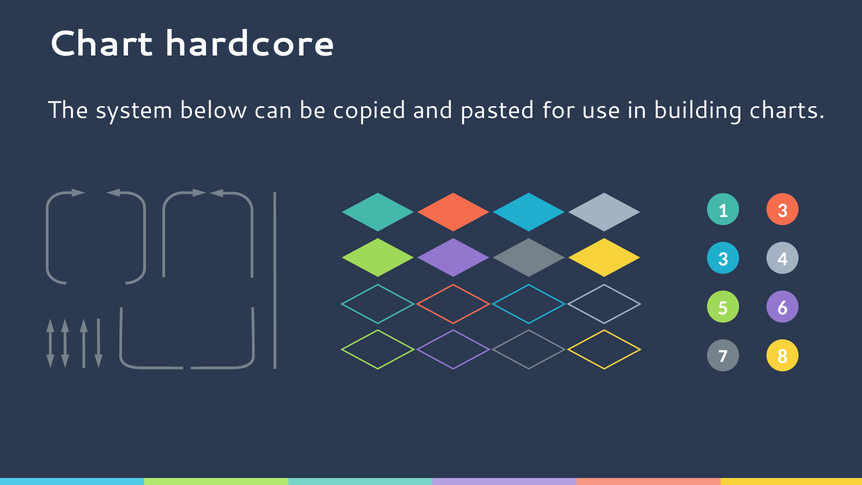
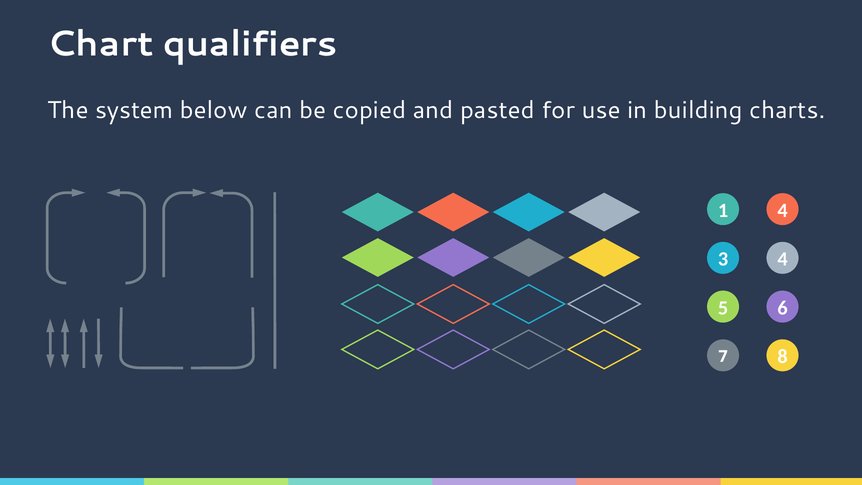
hardcore: hardcore -> qualifiers
1 3: 3 -> 4
